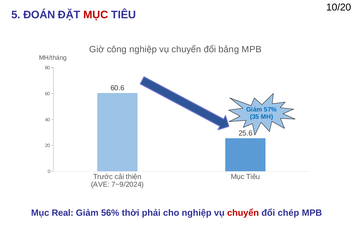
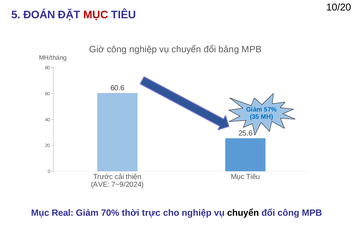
56%: 56% -> 70%
phải: phải -> trực
chuyển at (243, 213) colour: red -> black
đổi chép: chép -> công
